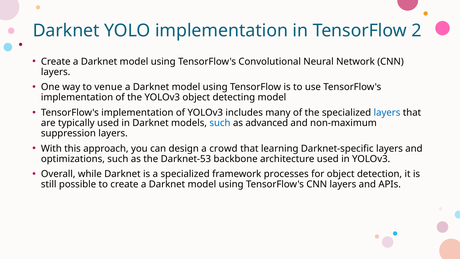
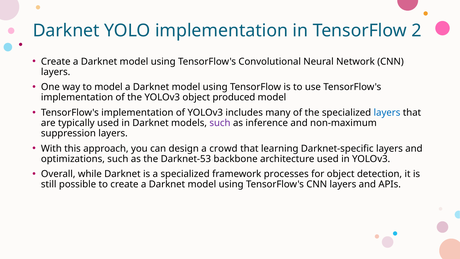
to venue: venue -> model
detecting: detecting -> produced
such at (220, 123) colour: blue -> purple
advanced: advanced -> inference
